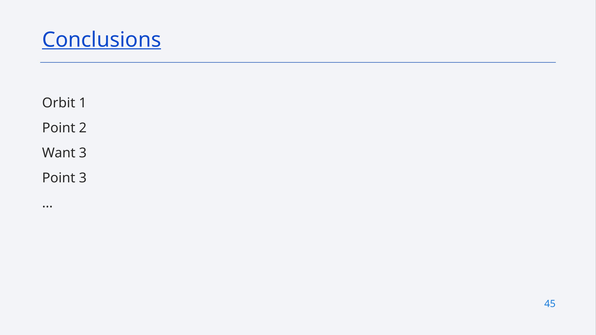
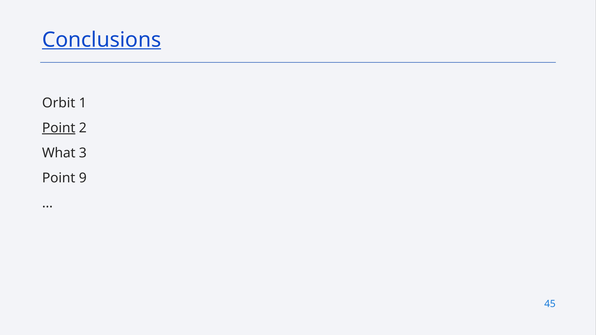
Point at (59, 128) underline: none -> present
Want: Want -> What
Point 3: 3 -> 9
